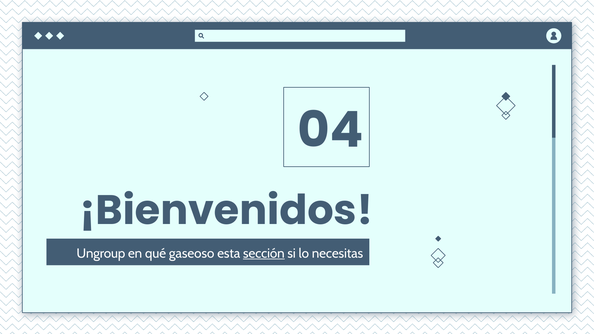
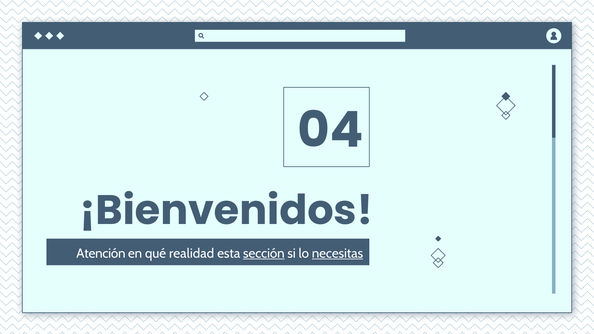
Ungroup: Ungroup -> Atención
gaseoso: gaseoso -> realidad
necesitas underline: none -> present
